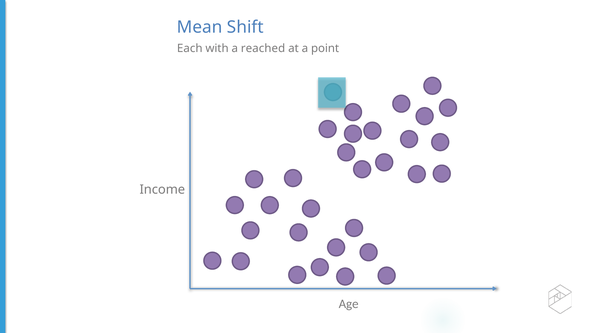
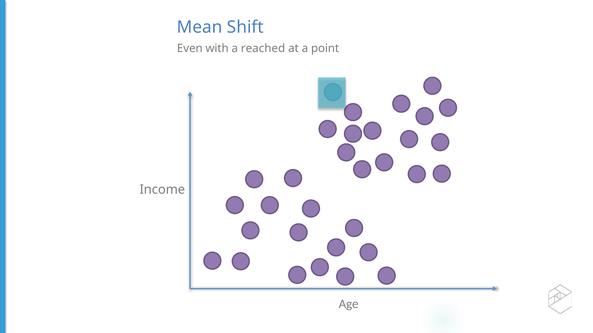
Each: Each -> Even
